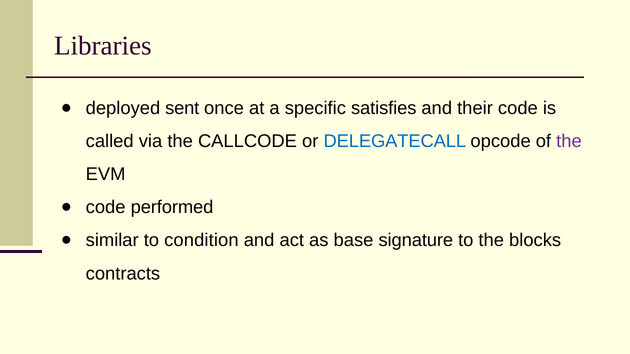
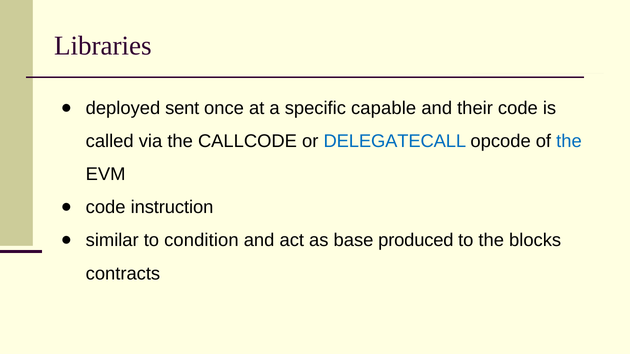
satisfies: satisfies -> capable
the at (569, 142) colour: purple -> blue
performed: performed -> instruction
signature: signature -> produced
